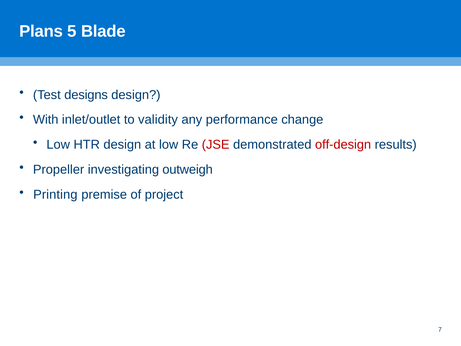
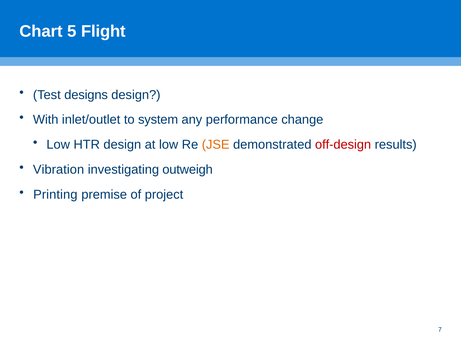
Plans: Plans -> Chart
Blade: Blade -> Flight
validity: validity -> system
JSE colour: red -> orange
Propeller: Propeller -> Vibration
